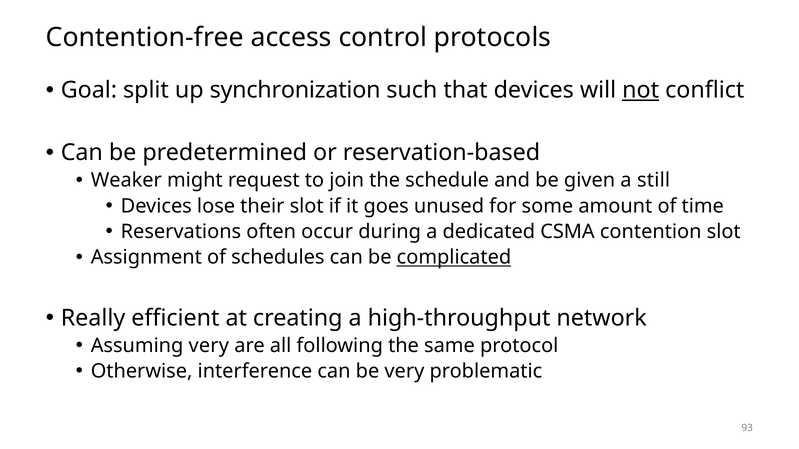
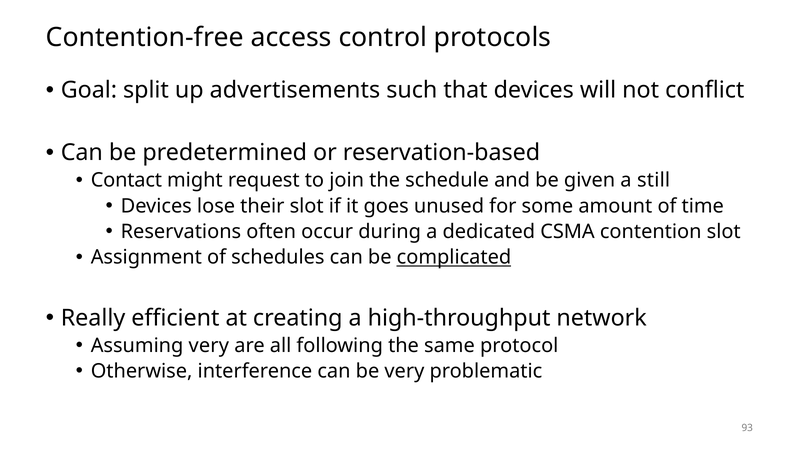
synchronization: synchronization -> advertisements
not underline: present -> none
Weaker: Weaker -> Contact
